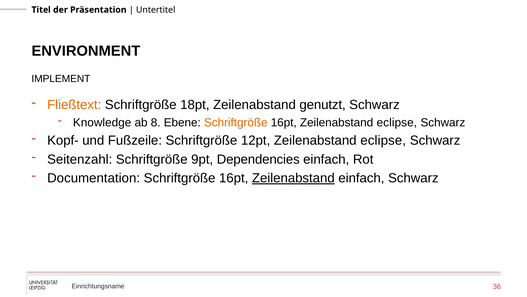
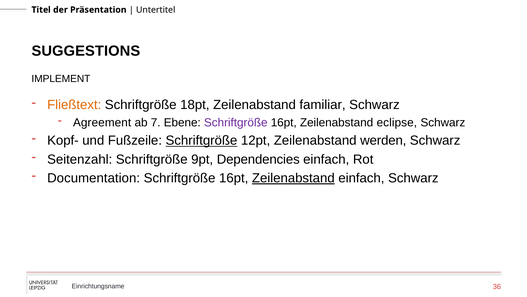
ENVIRONMENT: ENVIRONMENT -> SUGGESTIONS
genutzt: genutzt -> familiar
Knowledge: Knowledge -> Agreement
8: 8 -> 7
Schriftgröße at (236, 122) colour: orange -> purple
Schriftgröße at (201, 140) underline: none -> present
12pt Zeilenabstand eclipse: eclipse -> werden
